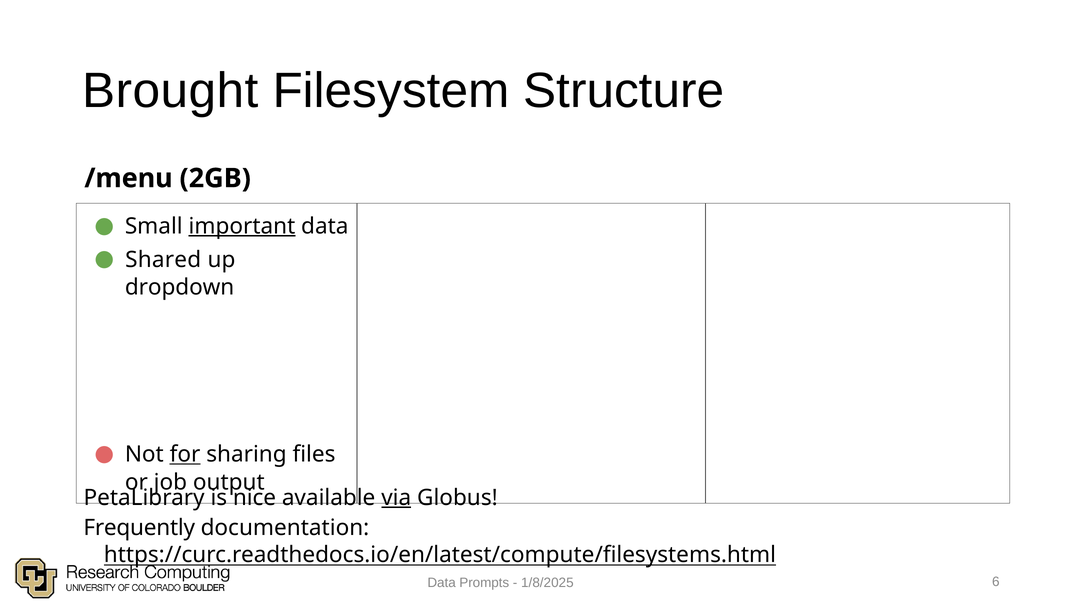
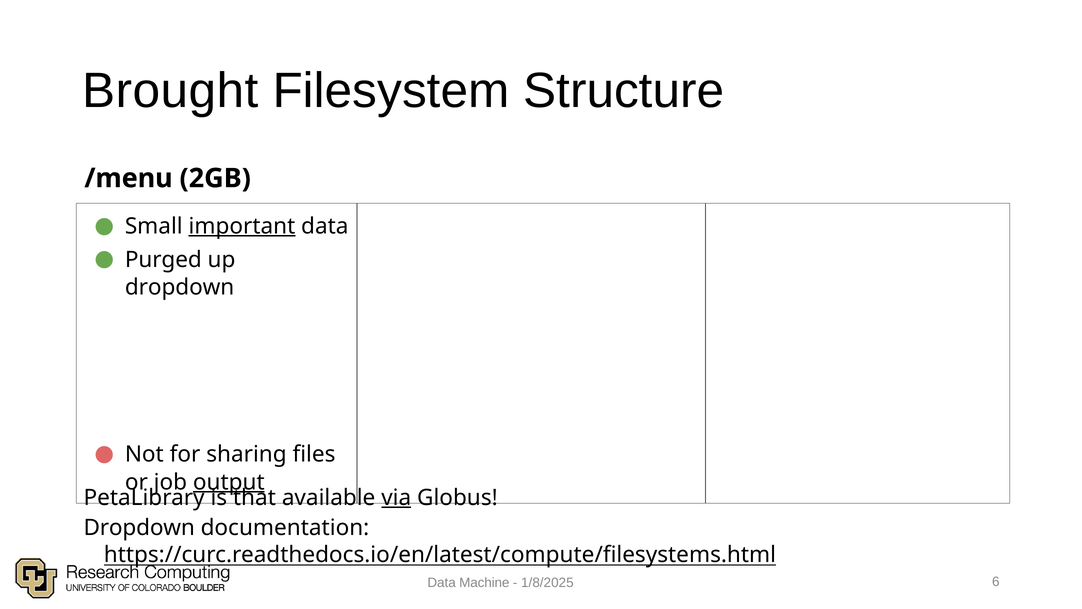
Shared: Shared -> Purged
for underline: present -> none
output underline: none -> present
nice: nice -> that
Frequently at (139, 527): Frequently -> Dropdown
Prompts: Prompts -> Machine
